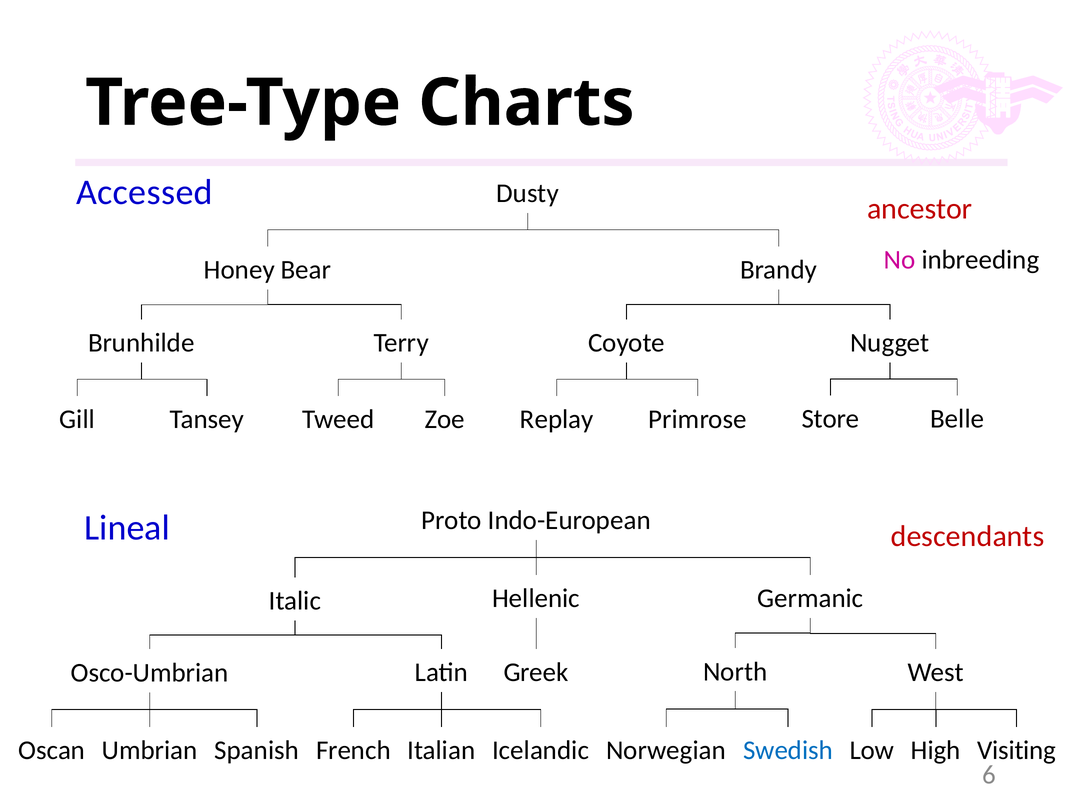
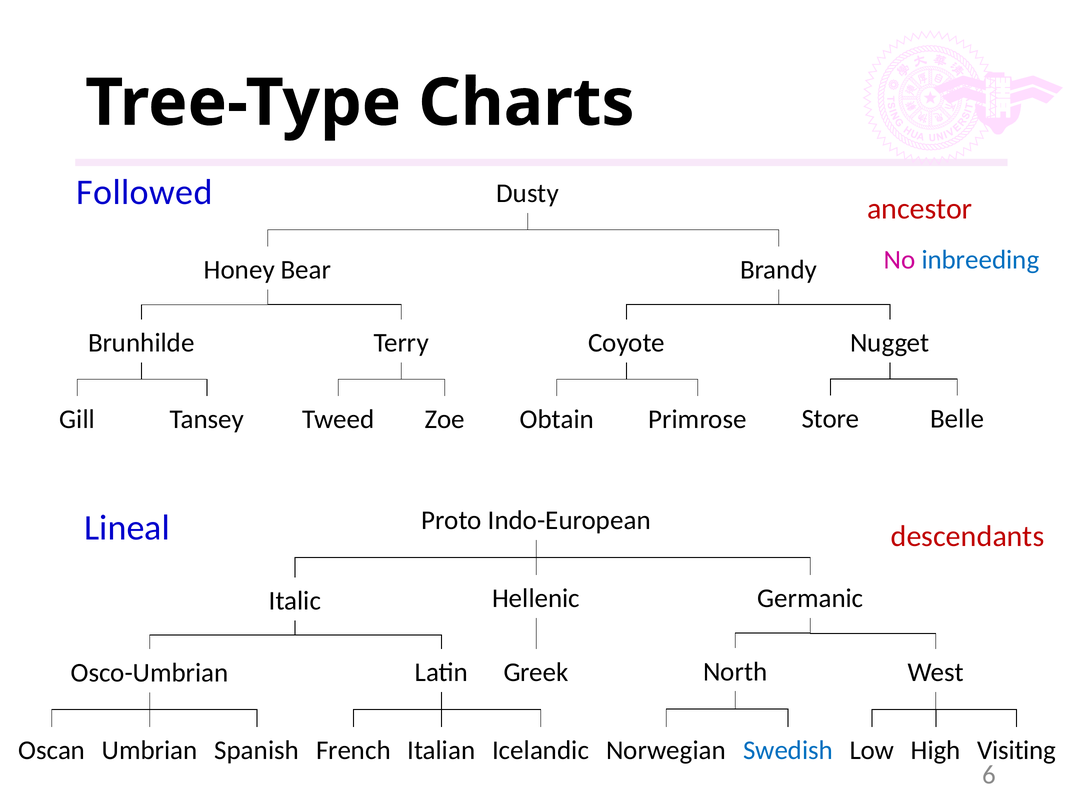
Accessed: Accessed -> Followed
inbreeding colour: black -> blue
Replay: Replay -> Obtain
